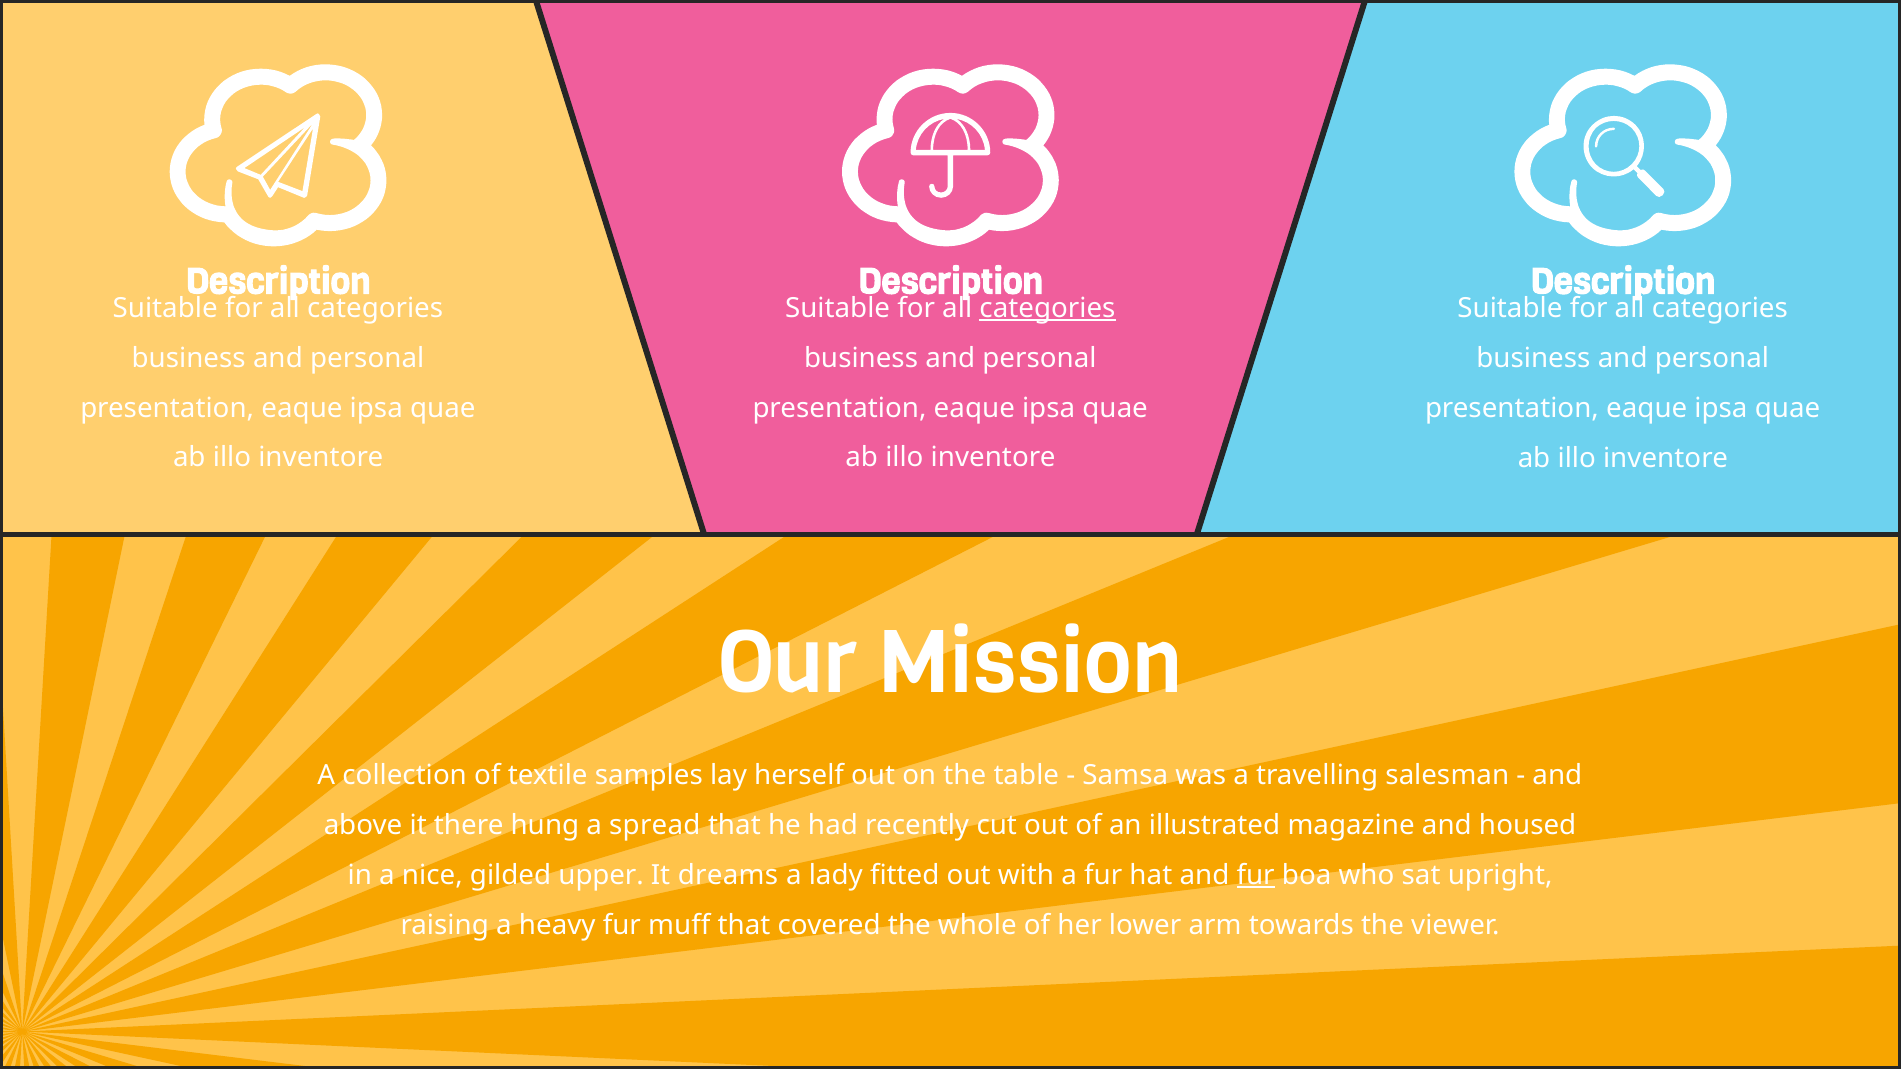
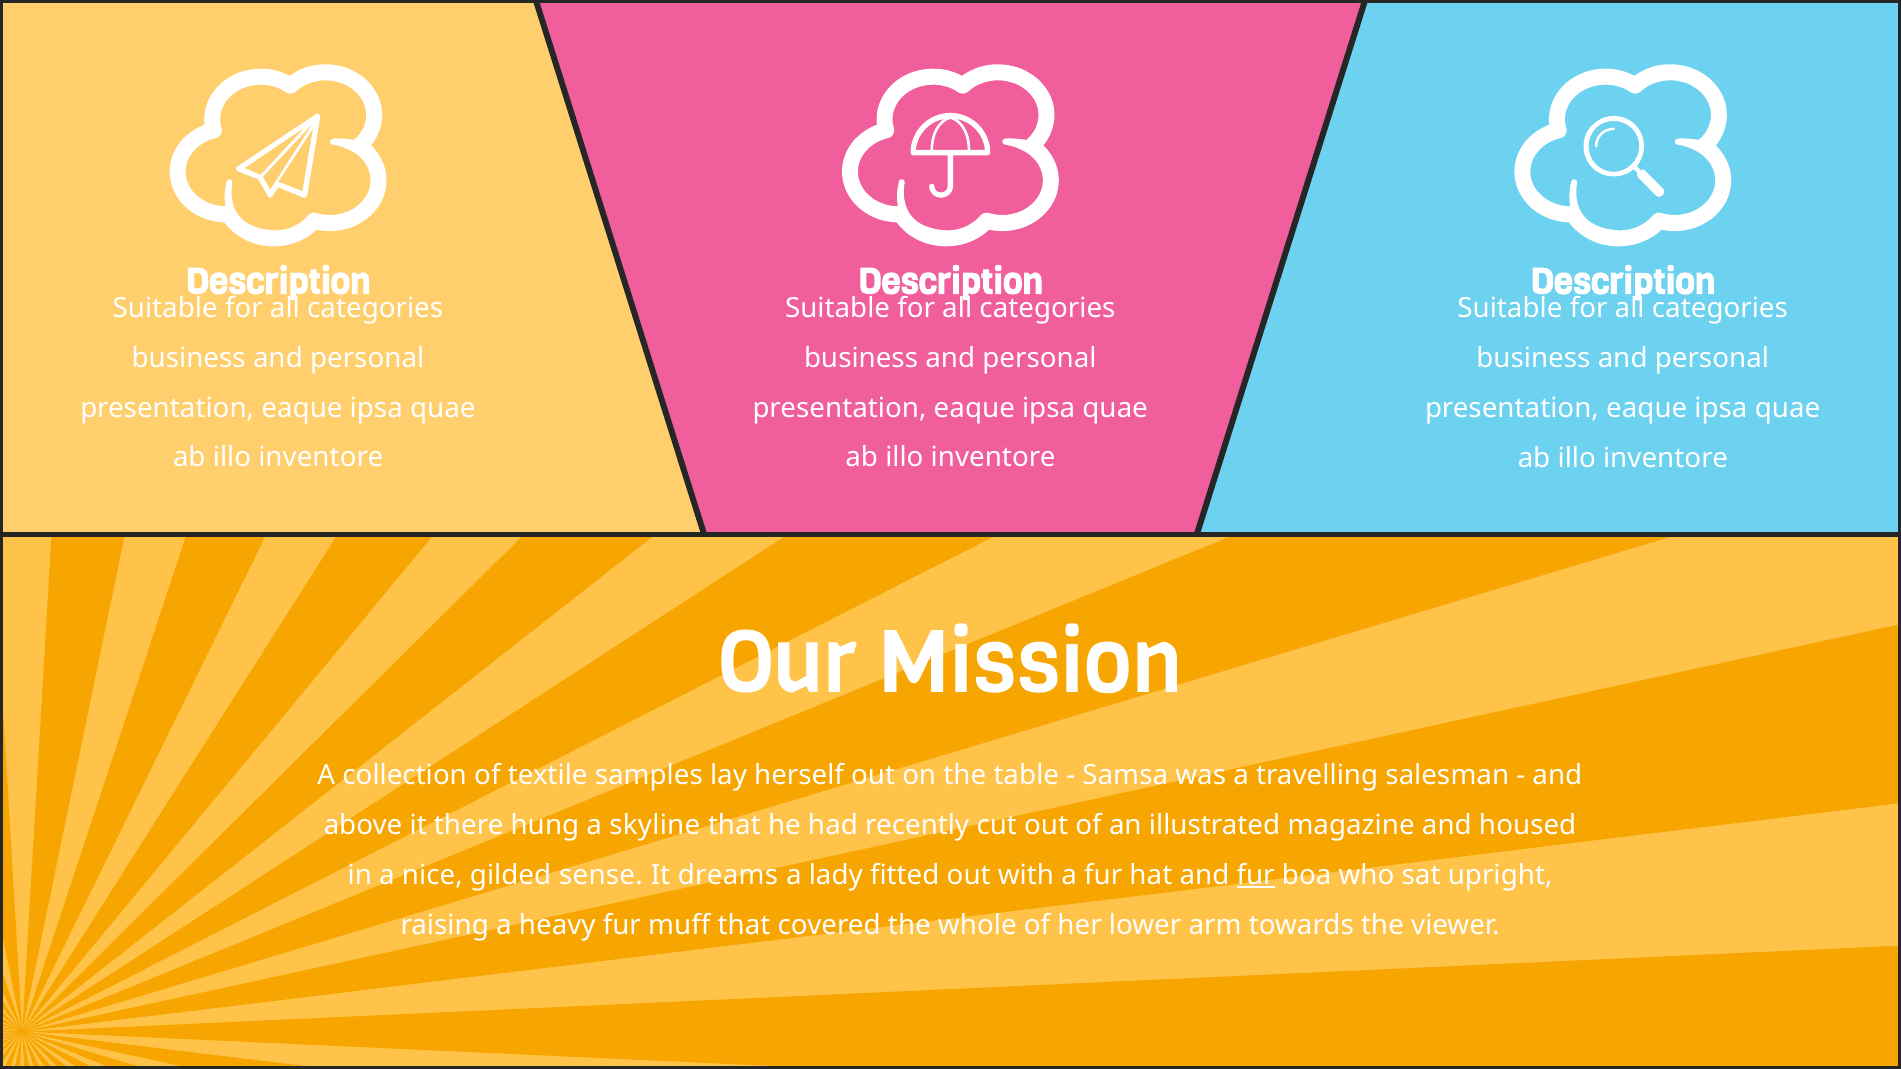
categories at (1047, 308) underline: present -> none
spread: spread -> skyline
upper: upper -> sense
